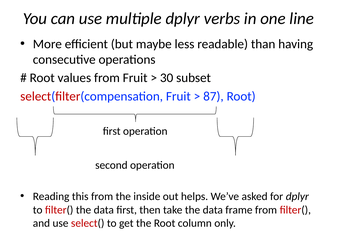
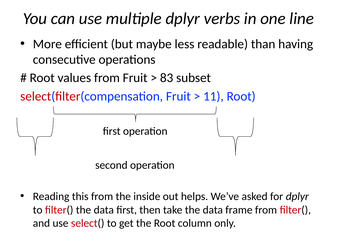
30: 30 -> 83
87: 87 -> 11
